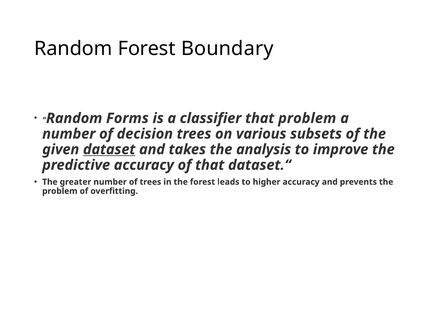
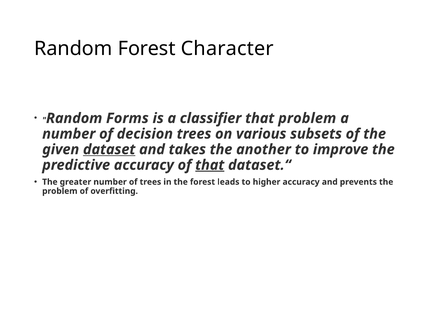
Boundary: Boundary -> Character
analysis: analysis -> another
that at (210, 165) underline: none -> present
